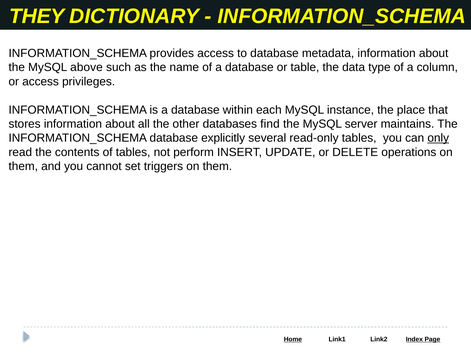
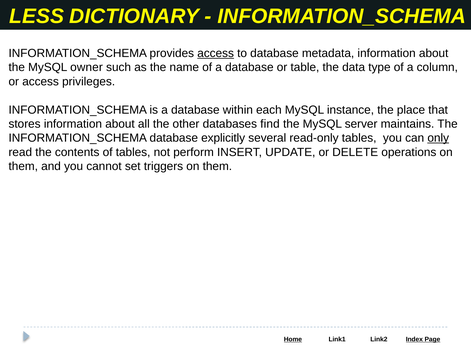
THEY: THEY -> LESS
access at (216, 53) underline: none -> present
above: above -> owner
